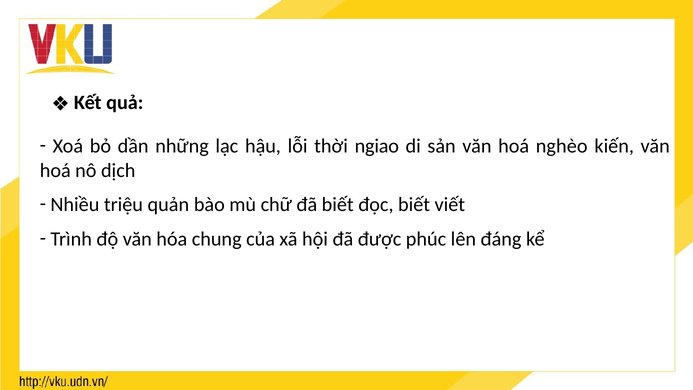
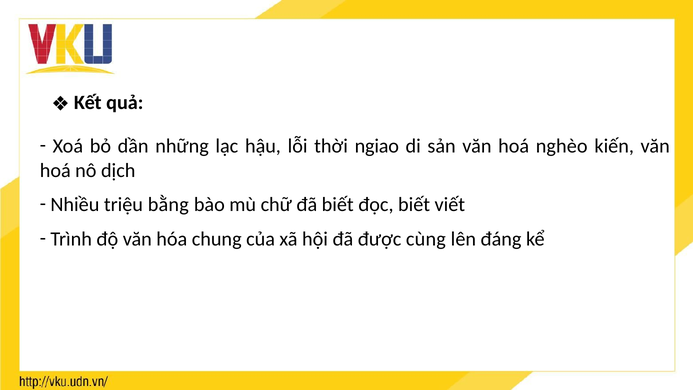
quản: quản -> bằng
phúc: phúc -> cùng
